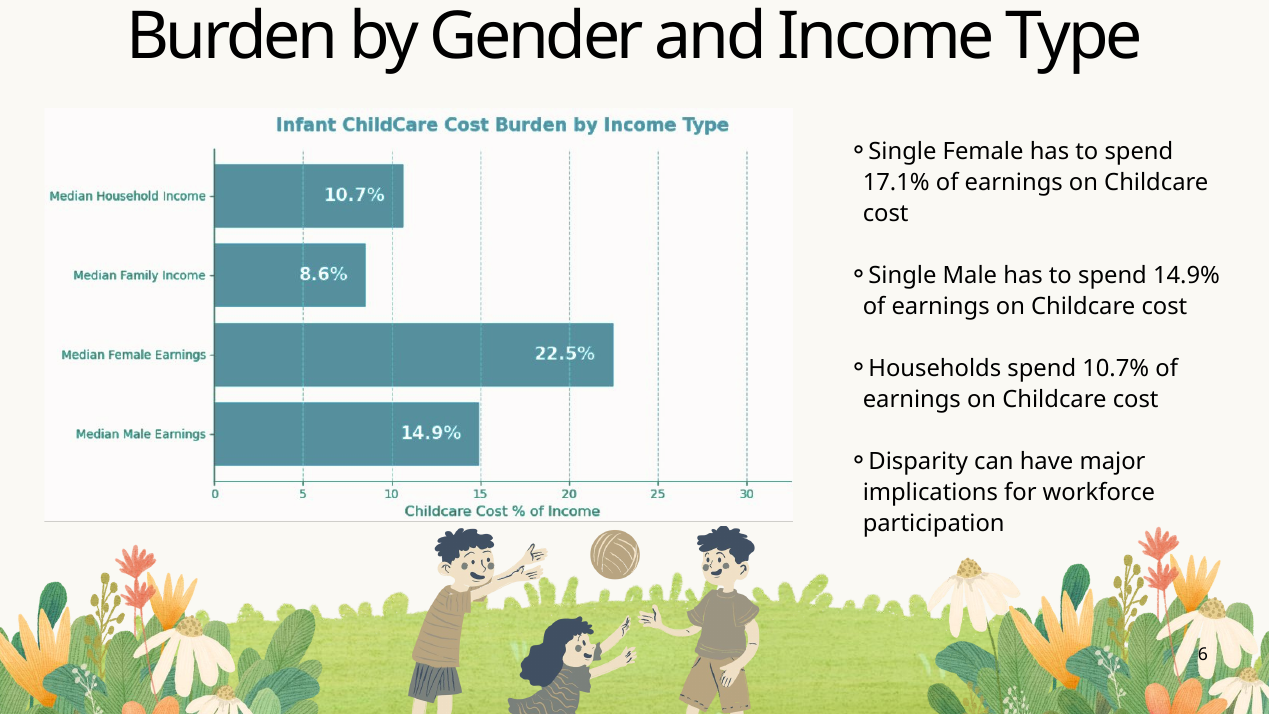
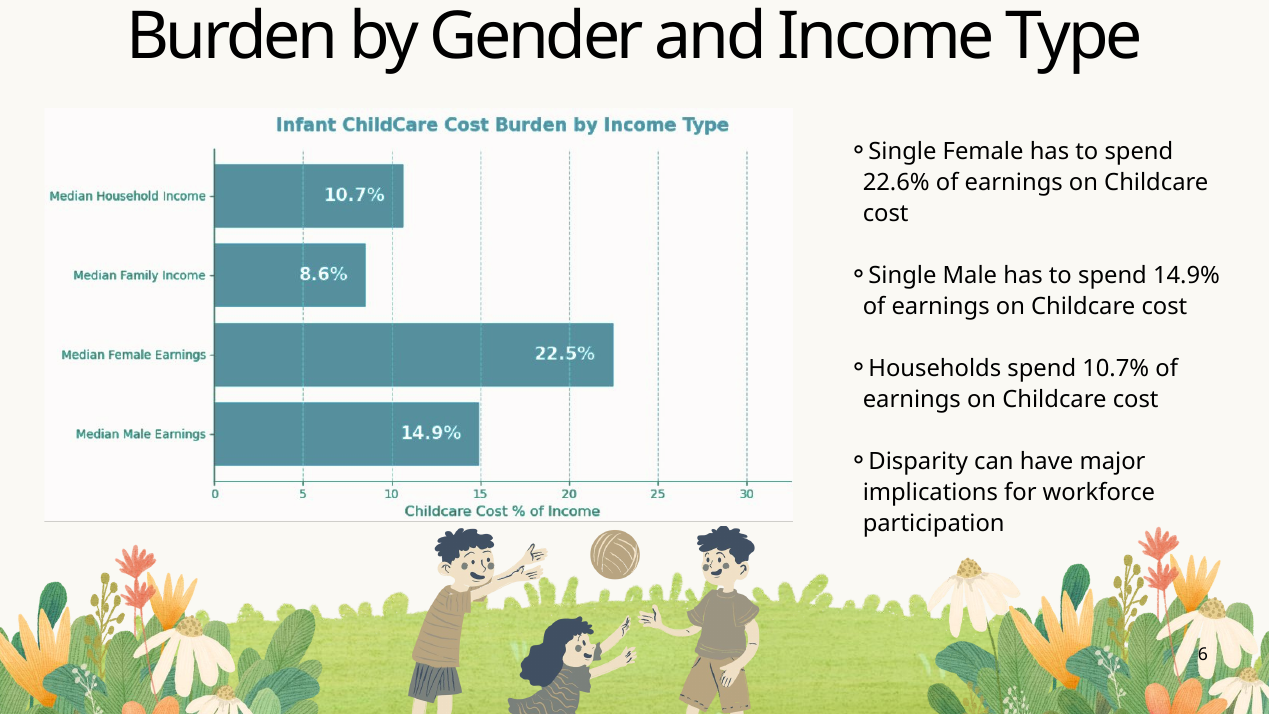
17.1%: 17.1% -> 22.6%
